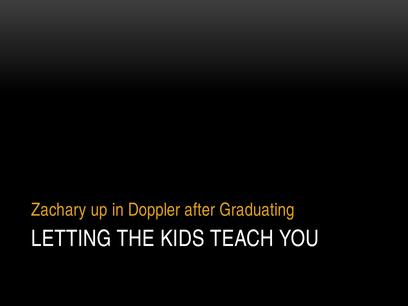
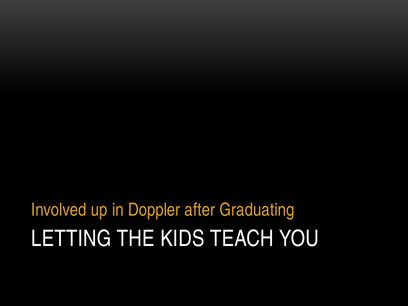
Zachary: Zachary -> Involved
